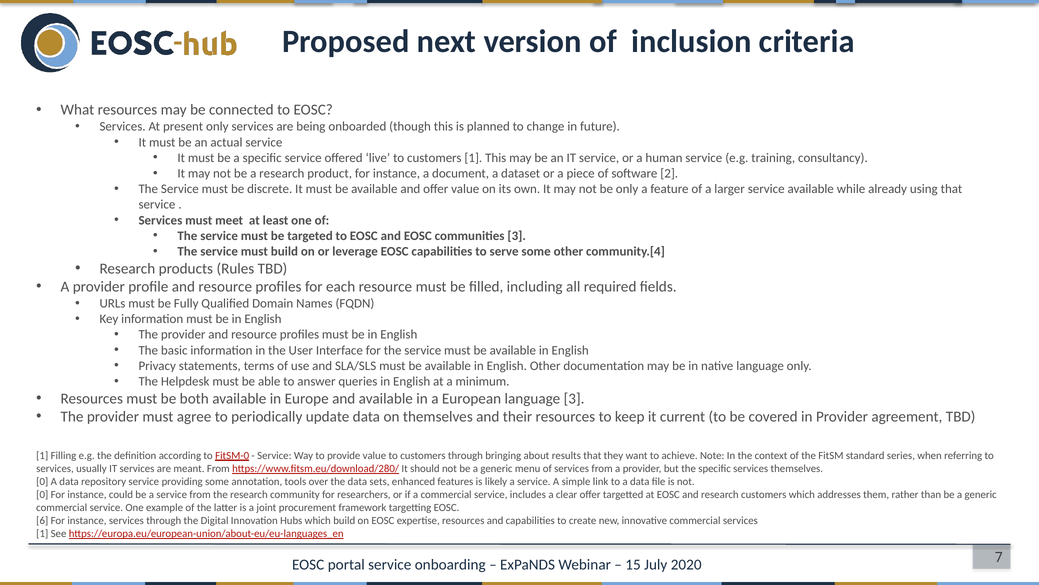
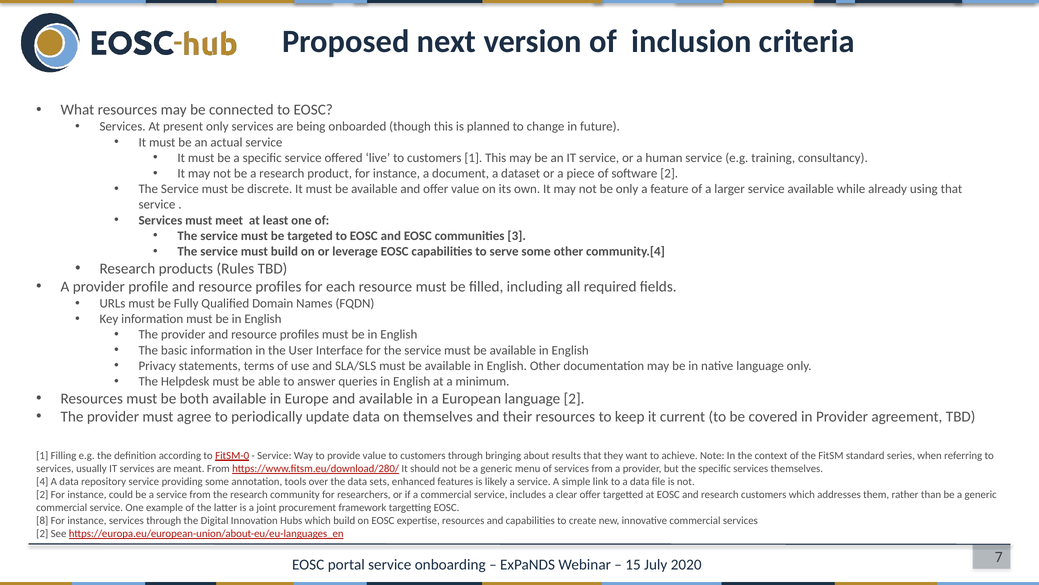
language 3: 3 -> 2
0 at (42, 481): 0 -> 4
0 at (42, 494): 0 -> 2
6: 6 -> 8
1 at (42, 533): 1 -> 2
